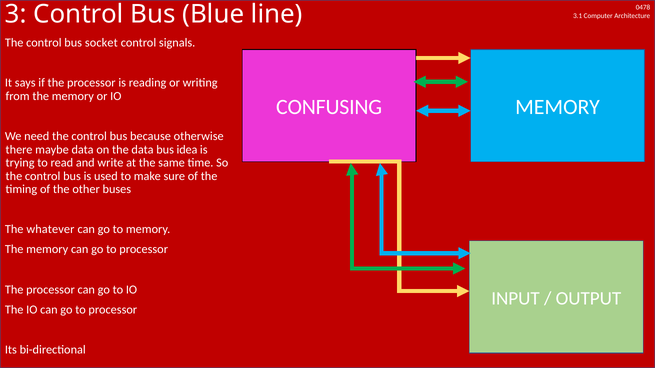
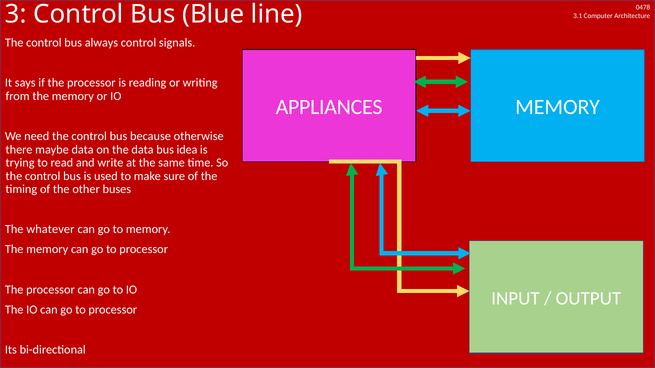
socket: socket -> always
CONFUSING: CONFUSING -> APPLIANCES
